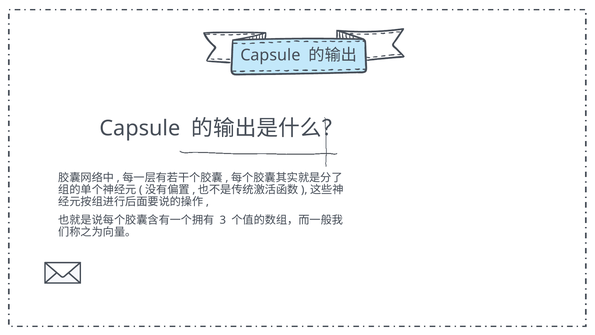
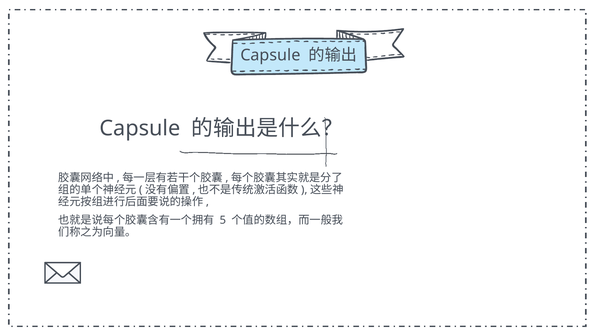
3: 3 -> 5
